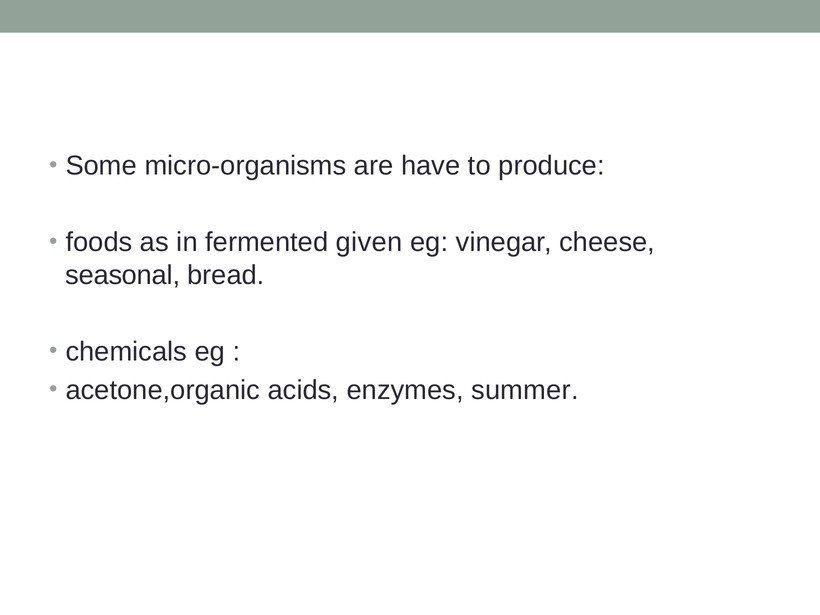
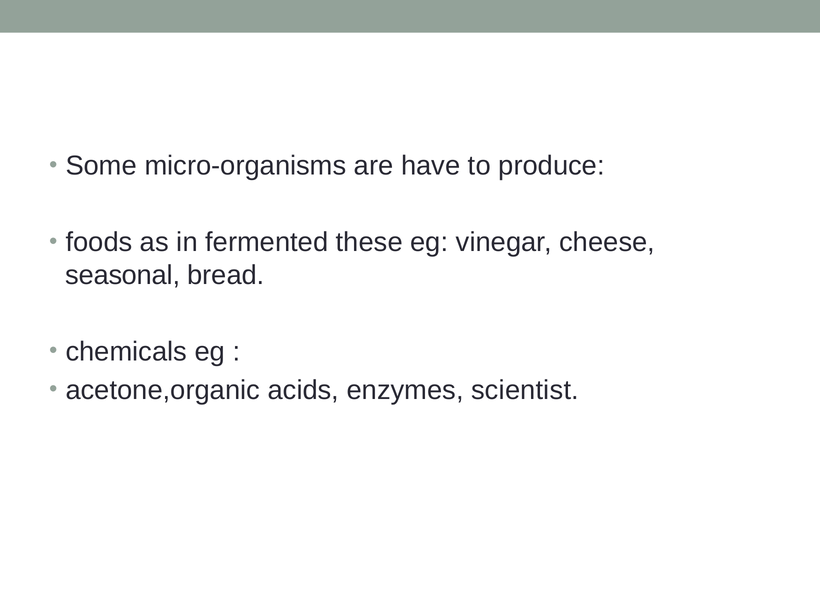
given: given -> these
summer: summer -> scientist
